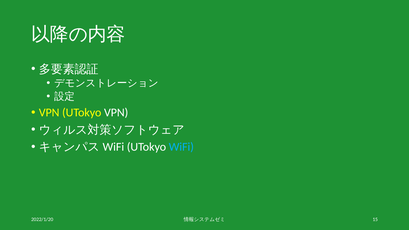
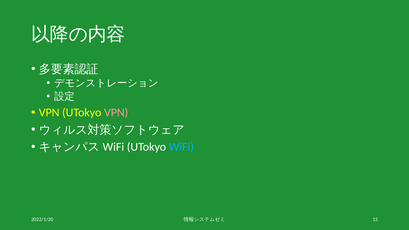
VPN at (116, 113) colour: white -> pink
